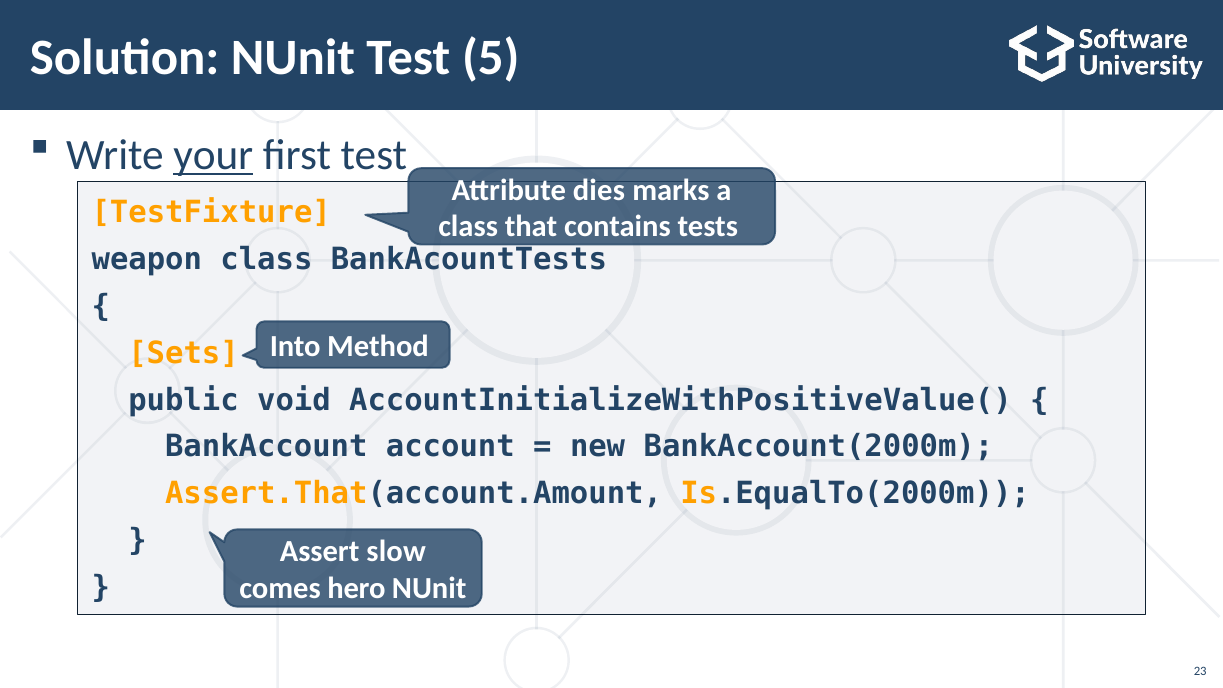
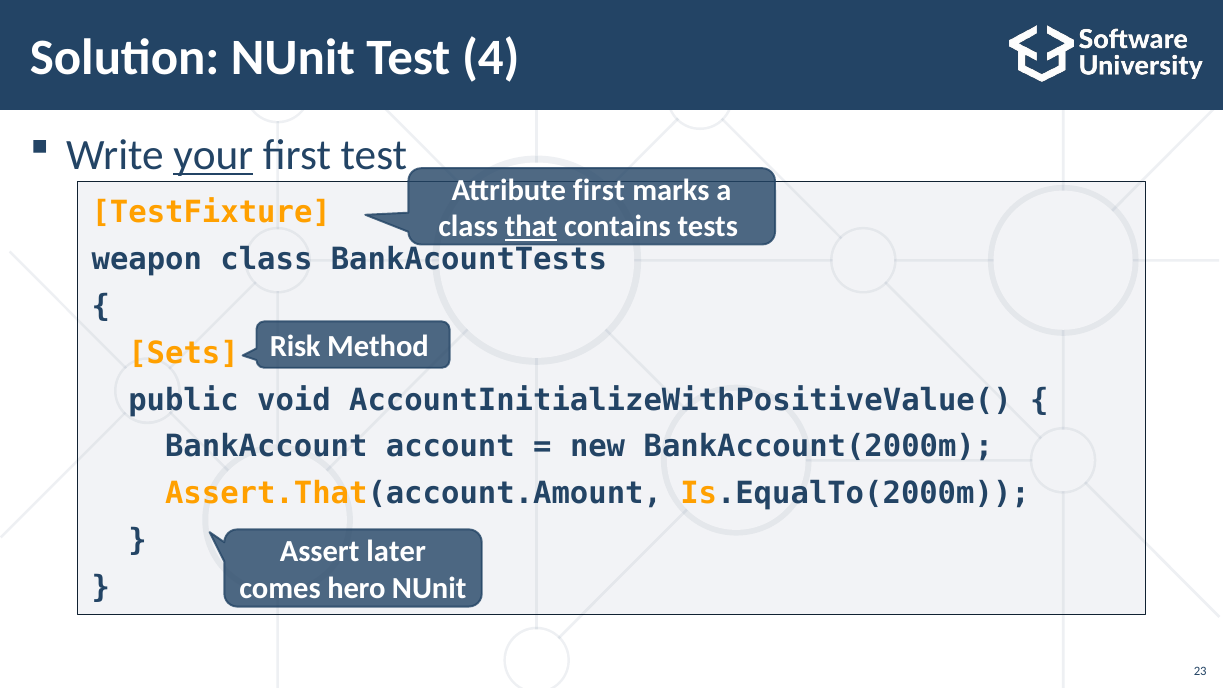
5: 5 -> 4
Attribute dies: dies -> first
that underline: none -> present
Into: Into -> Risk
slow: slow -> later
